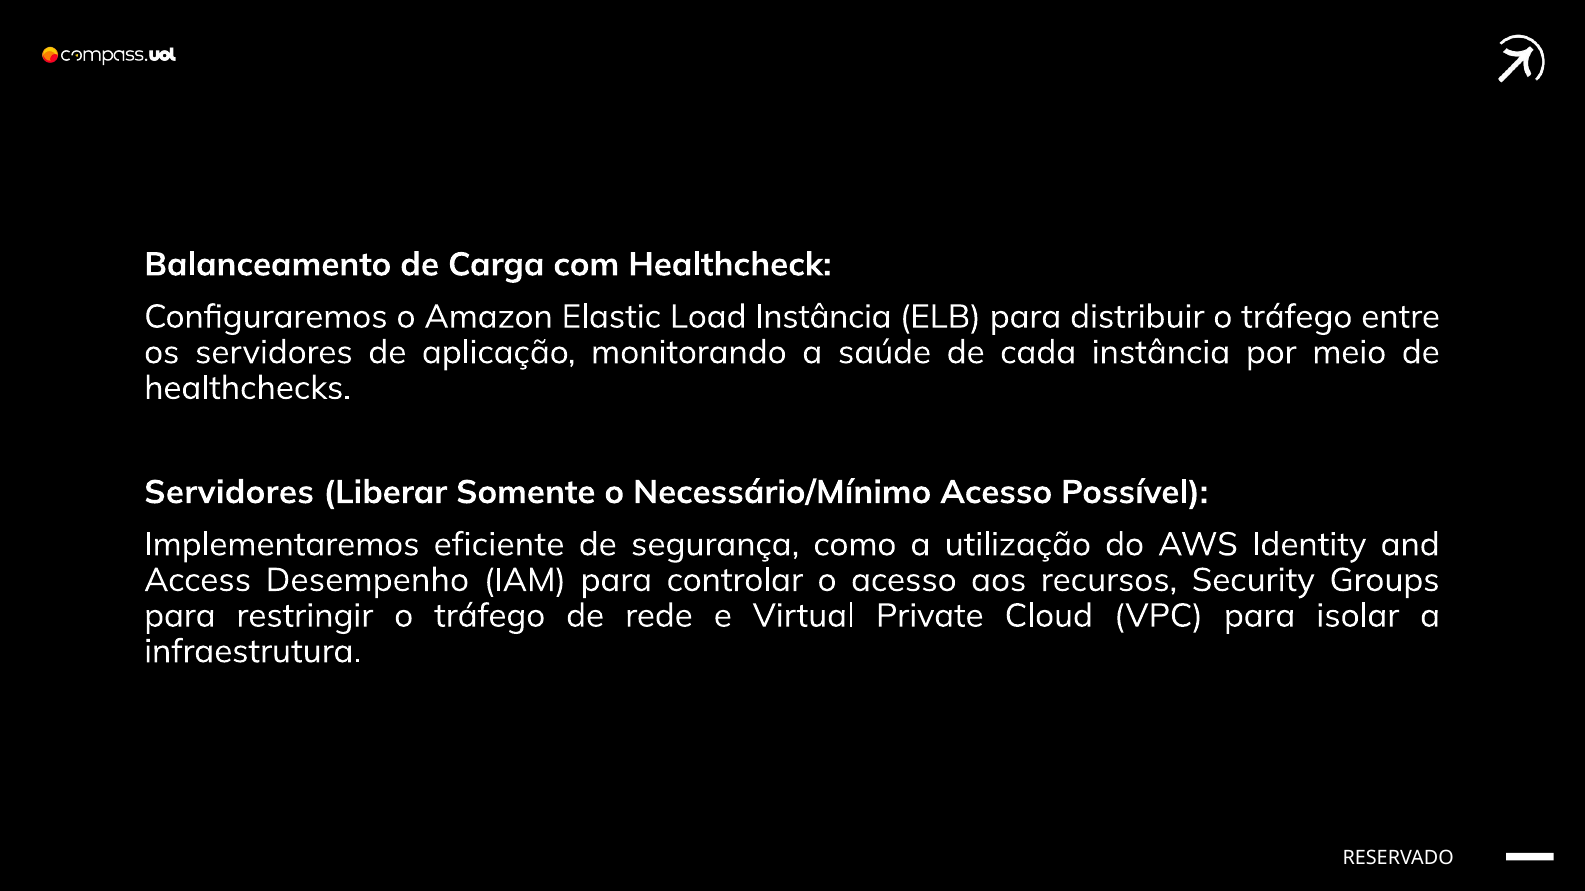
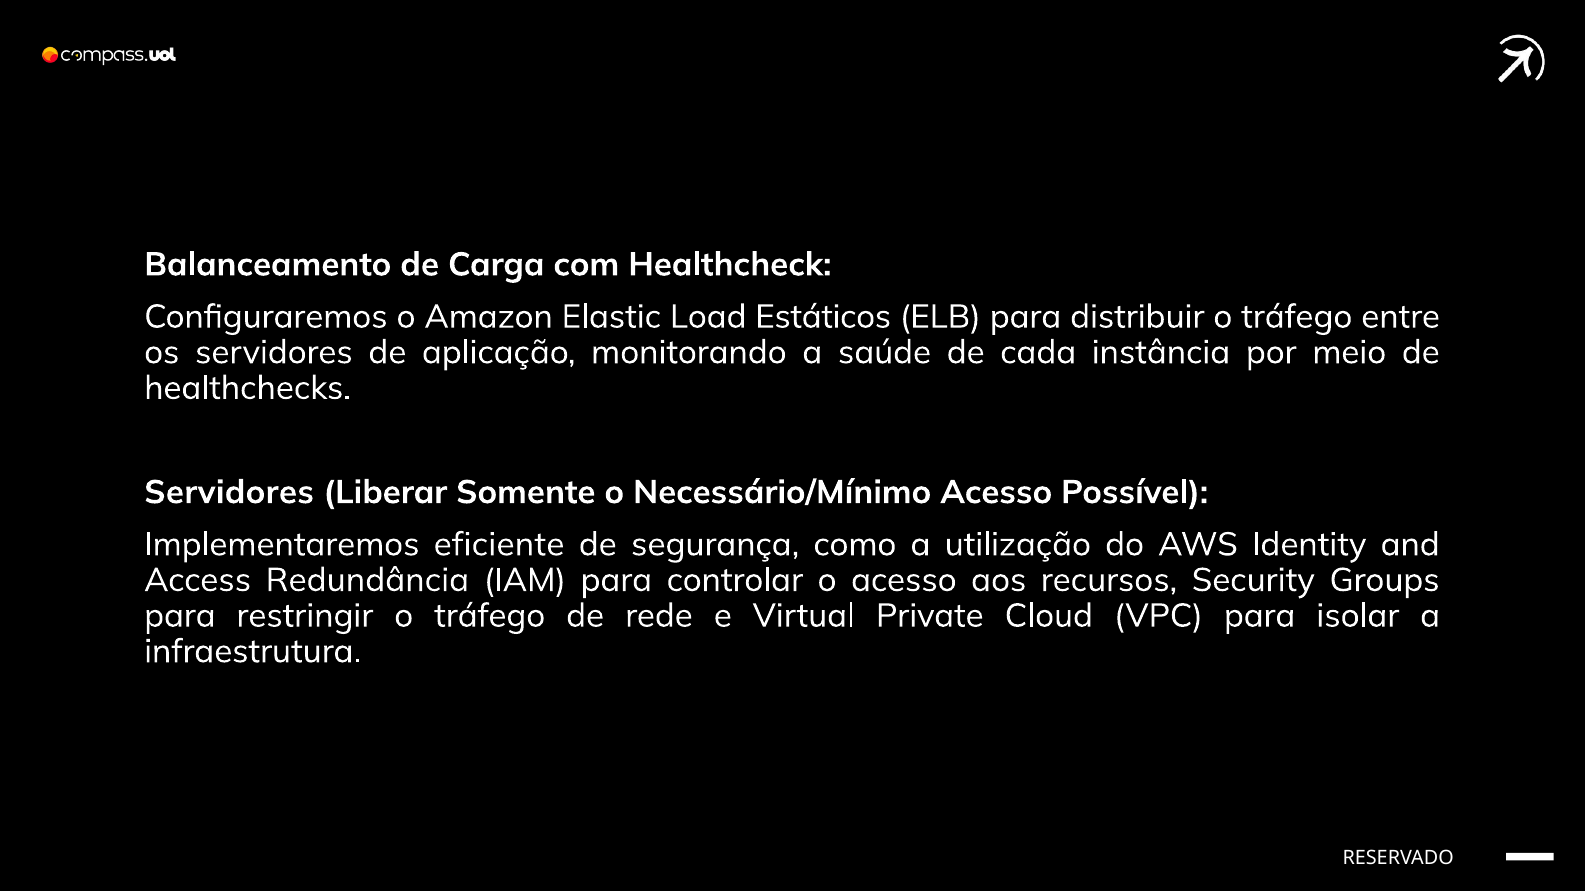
Load Instância: Instância -> Estáticos
Desempenho: Desempenho -> Redundância
